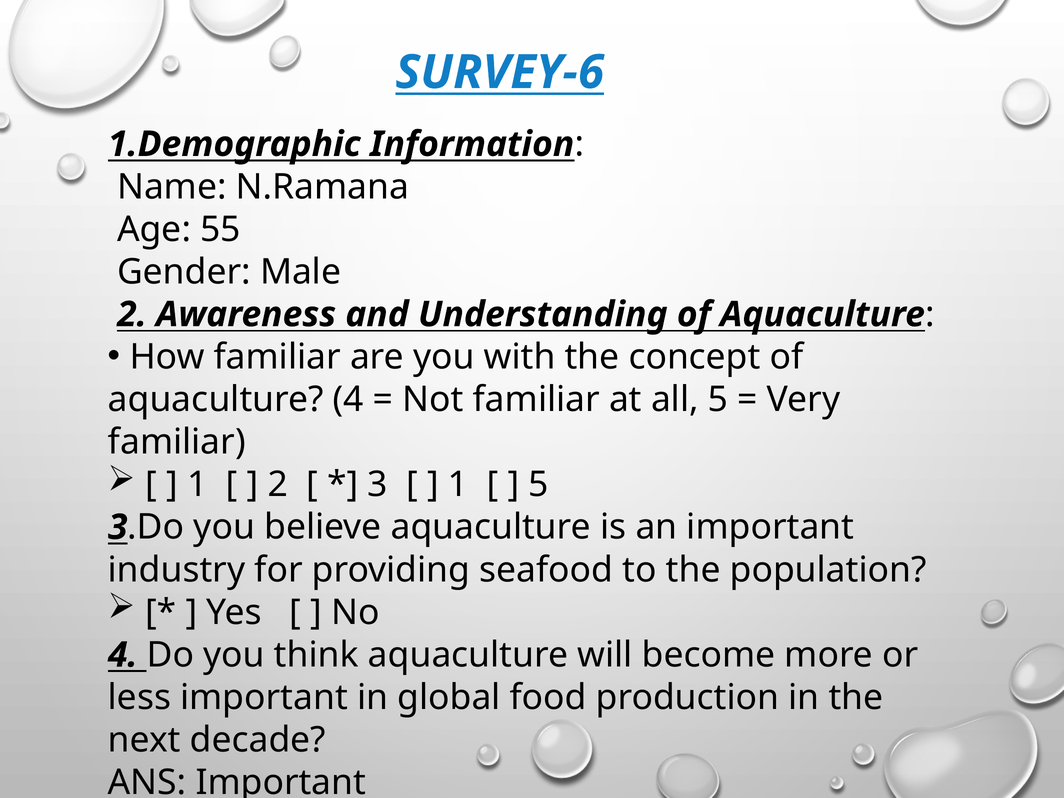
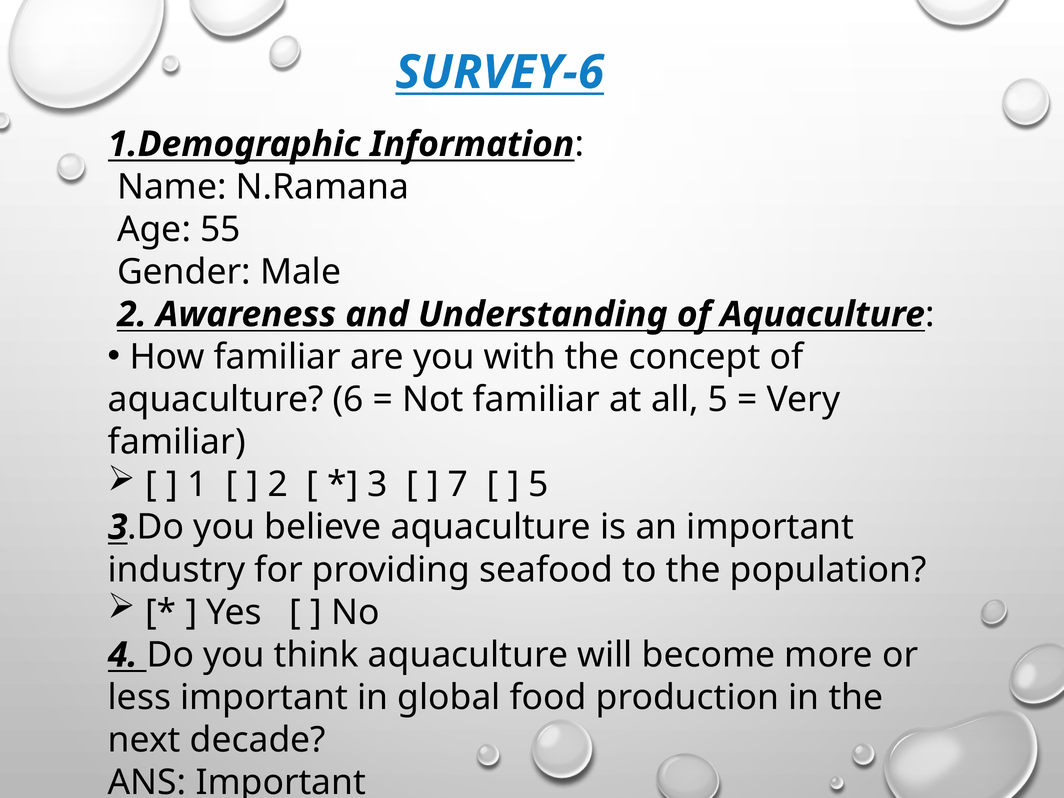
aquaculture 4: 4 -> 6
1 at (458, 485): 1 -> 7
